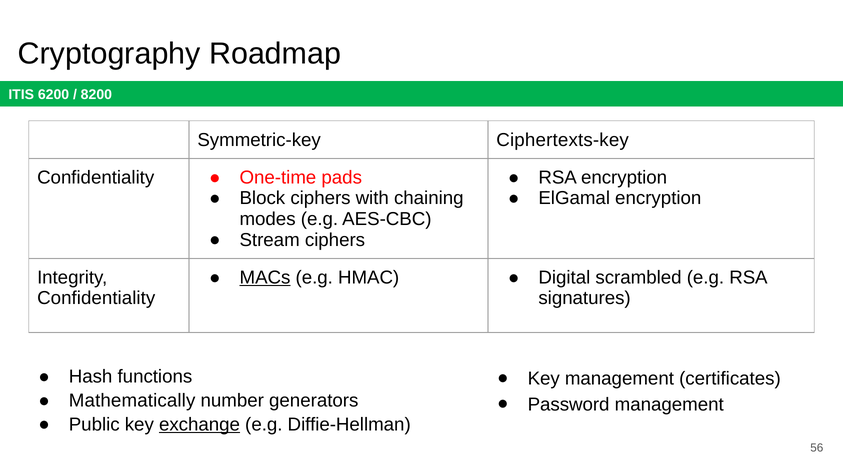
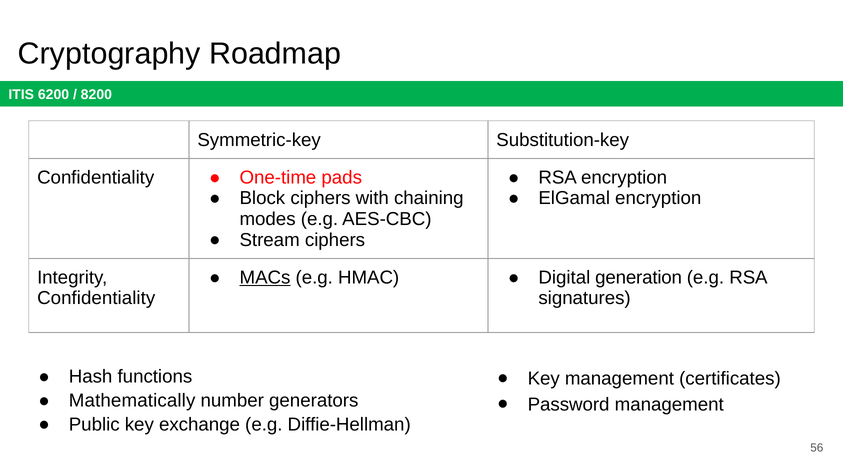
Ciphertexts-key: Ciphertexts-key -> Substitution-key
scrambled: scrambled -> generation
exchange underline: present -> none
